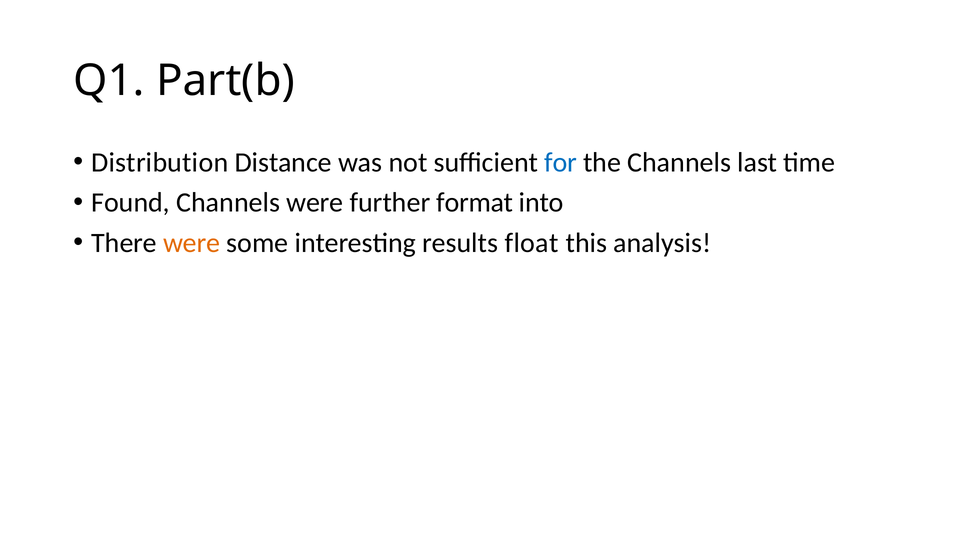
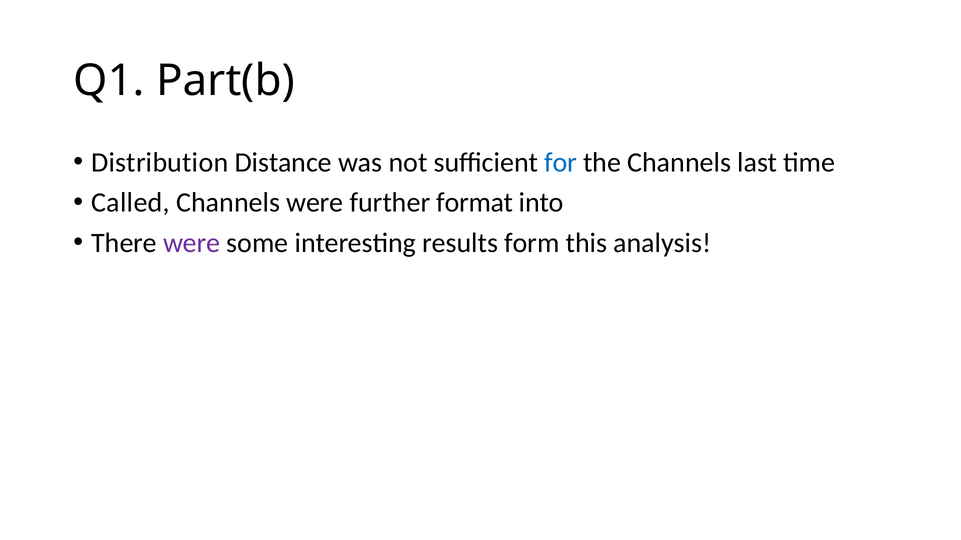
Found: Found -> Called
were at (192, 243) colour: orange -> purple
float: float -> form
